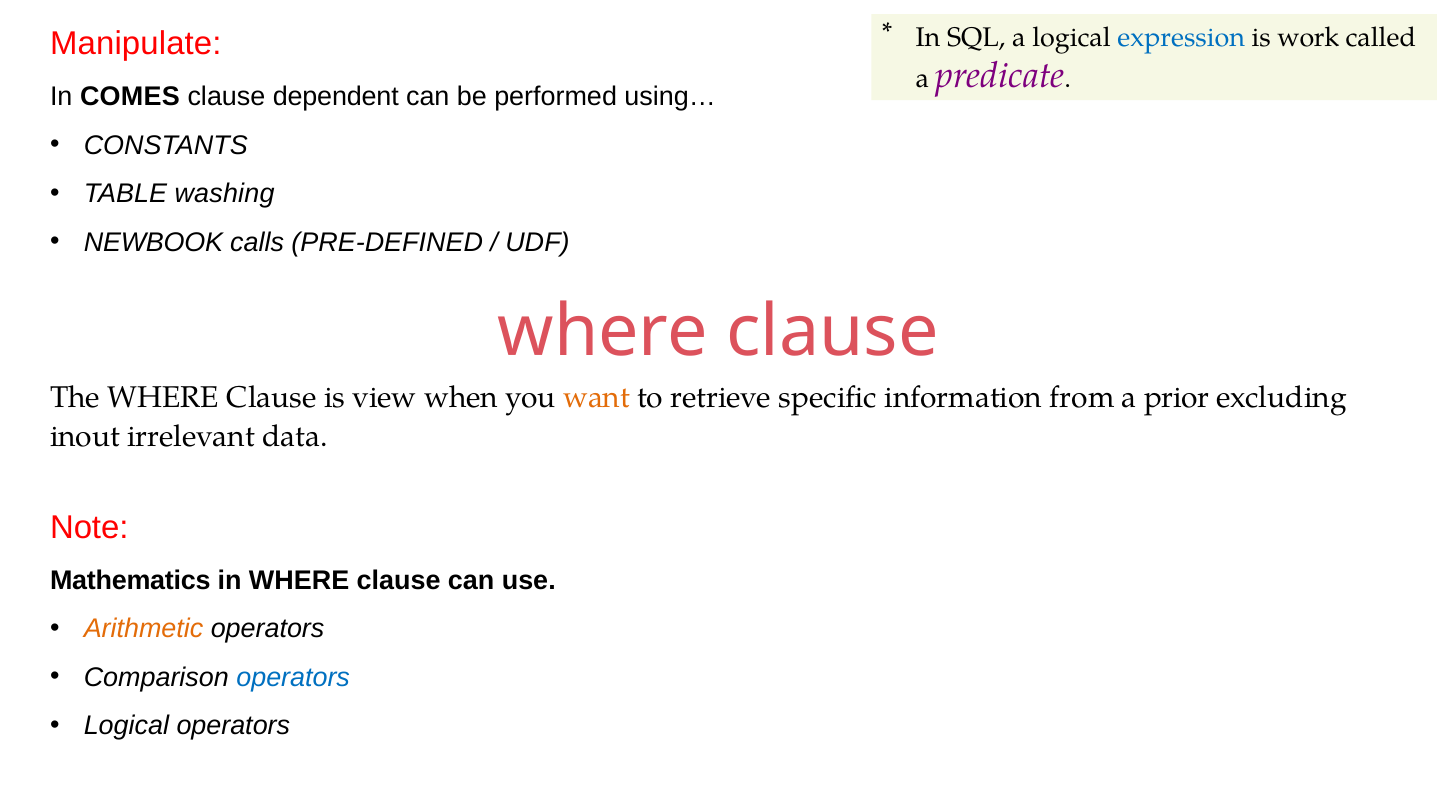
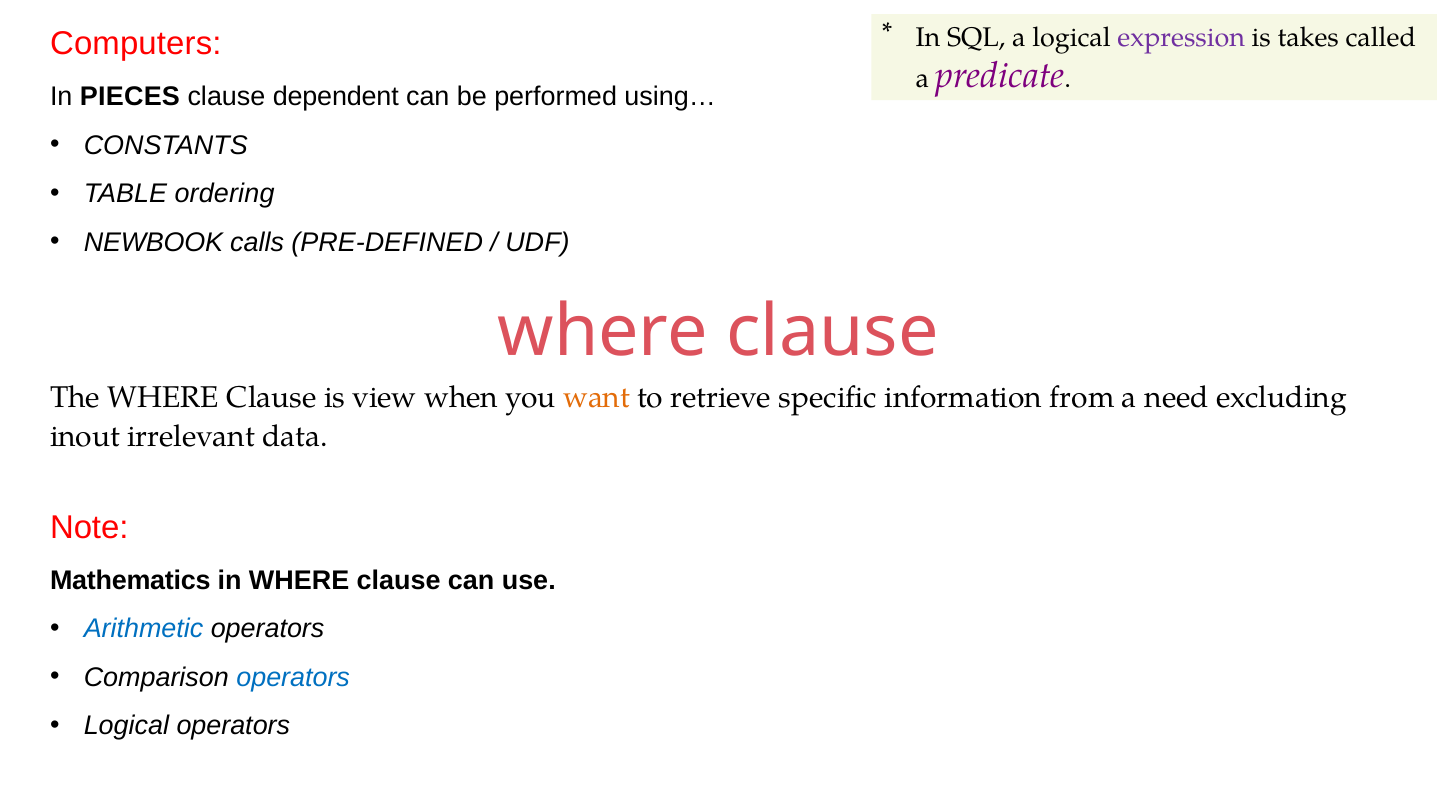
expression colour: blue -> purple
work: work -> takes
Manipulate: Manipulate -> Computers
COMES: COMES -> PIECES
washing: washing -> ordering
prior: prior -> need
Arithmetic colour: orange -> blue
